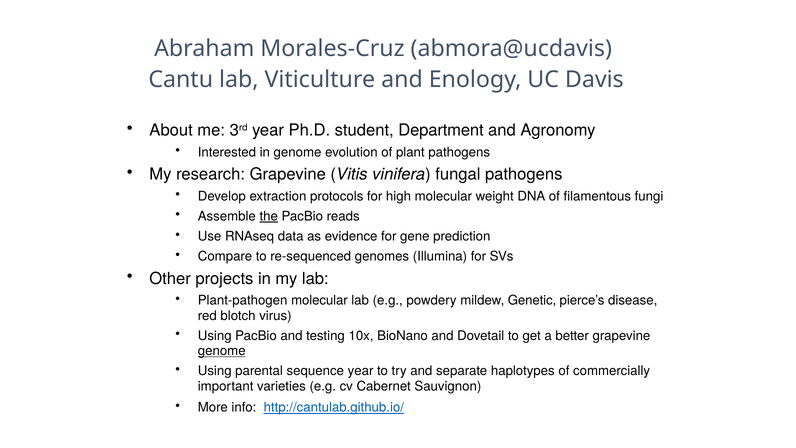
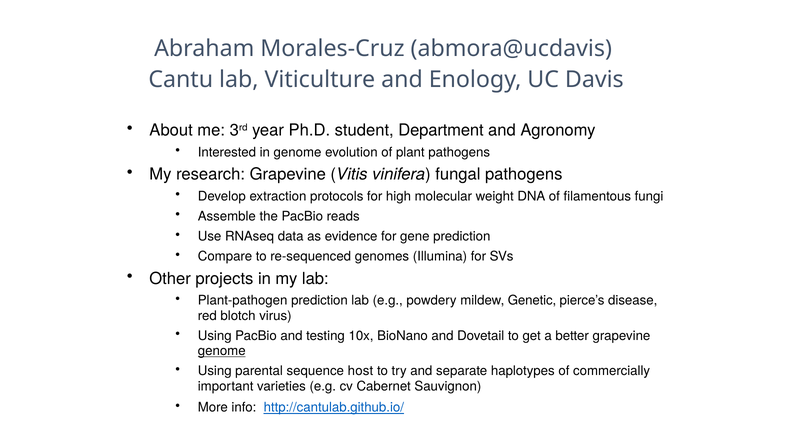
the underline: present -> none
Plant-pathogen molecular: molecular -> prediction
sequence year: year -> host
